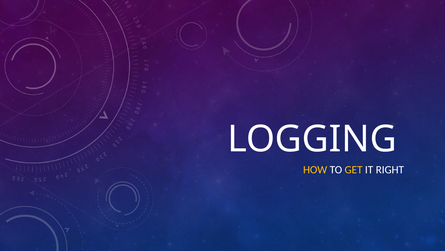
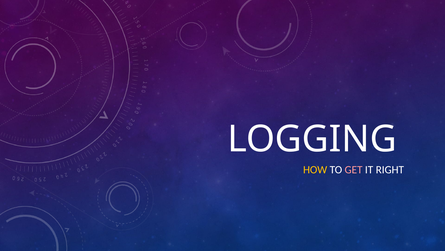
GET colour: yellow -> pink
